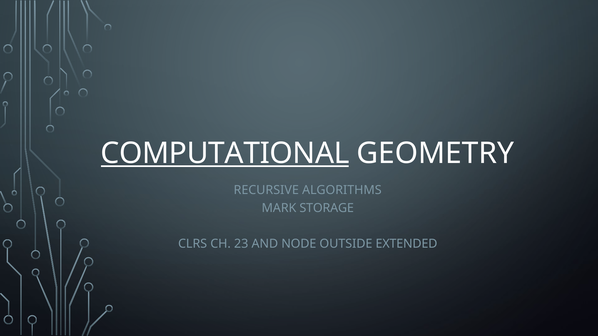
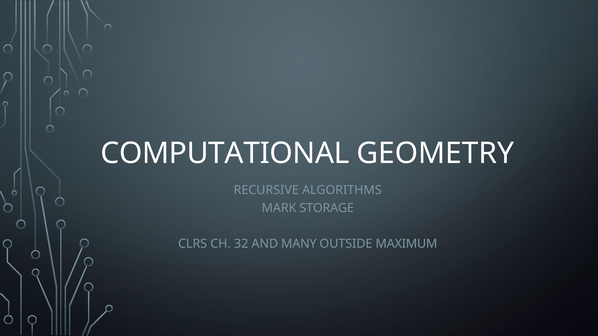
COMPUTATIONAL underline: present -> none
23: 23 -> 32
NODE: NODE -> MANY
EXTENDED: EXTENDED -> MAXIMUM
